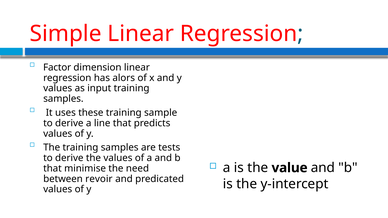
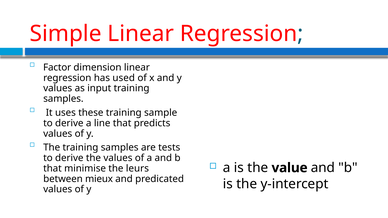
alors: alors -> used
need: need -> leurs
revoir: revoir -> mieux
